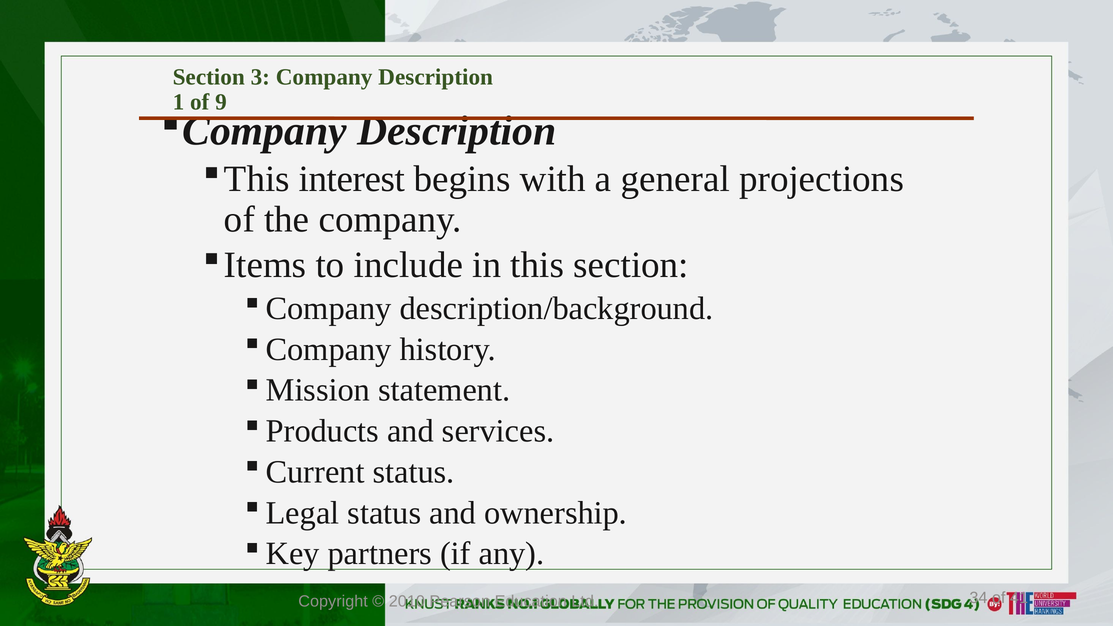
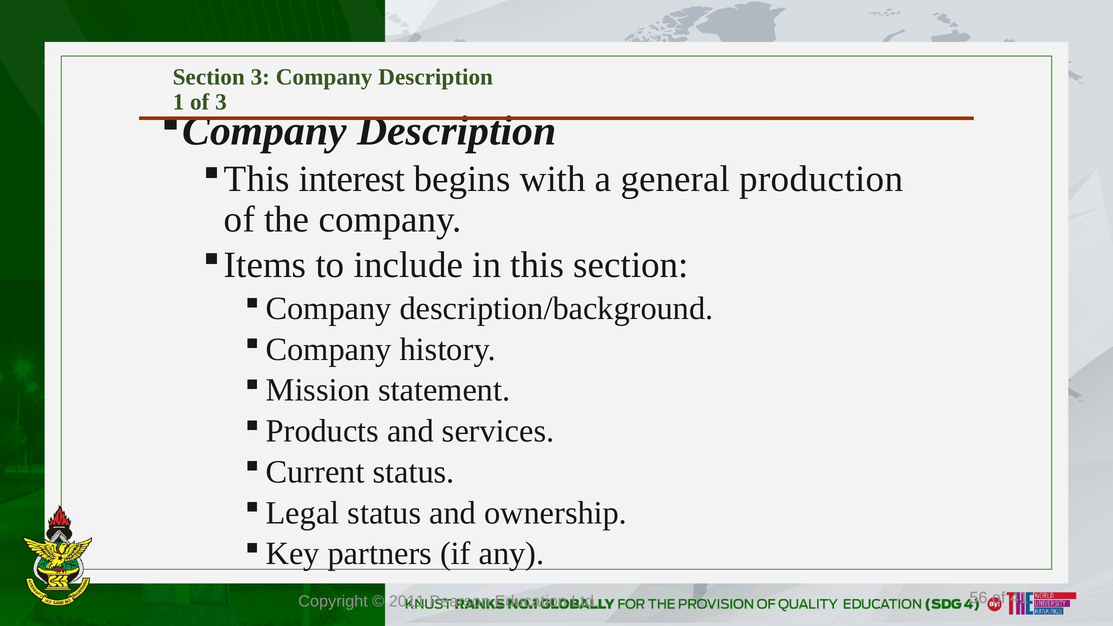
of 9: 9 -> 3
projections: projections -> production
2010: 2010 -> 2011
34: 34 -> 56
